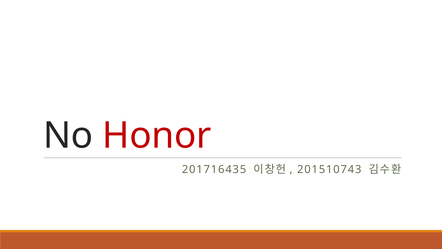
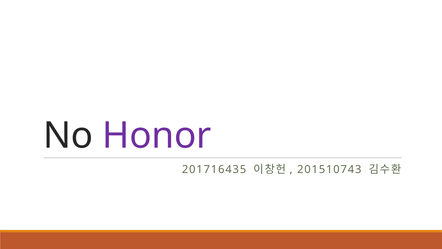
Honor colour: red -> purple
